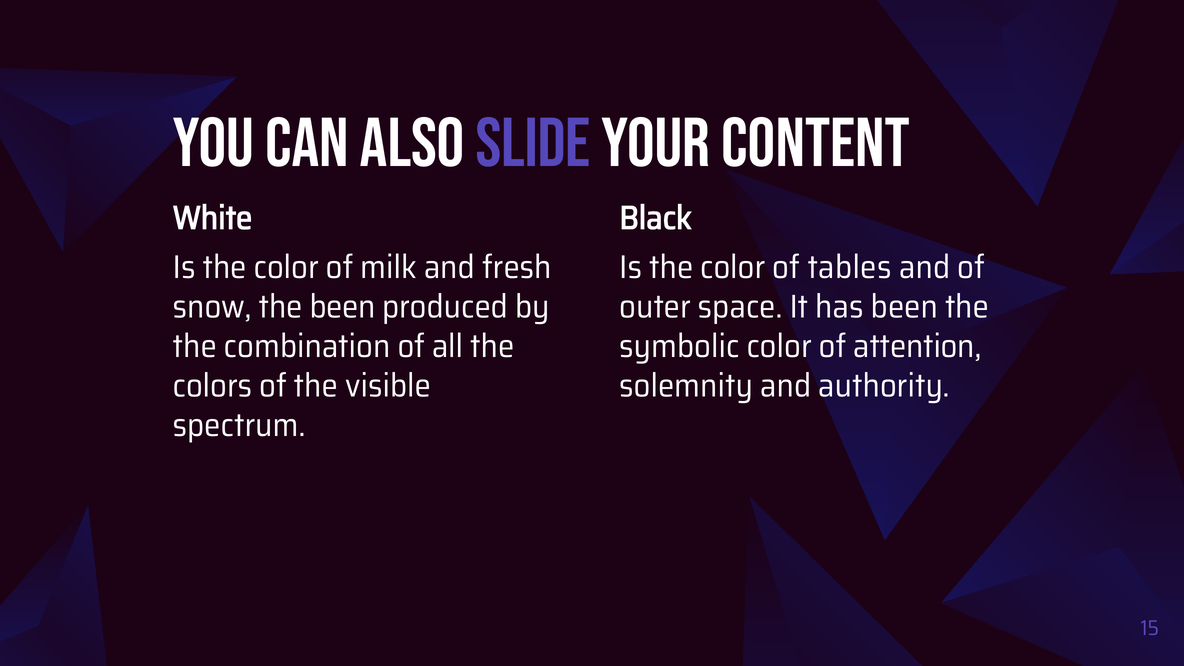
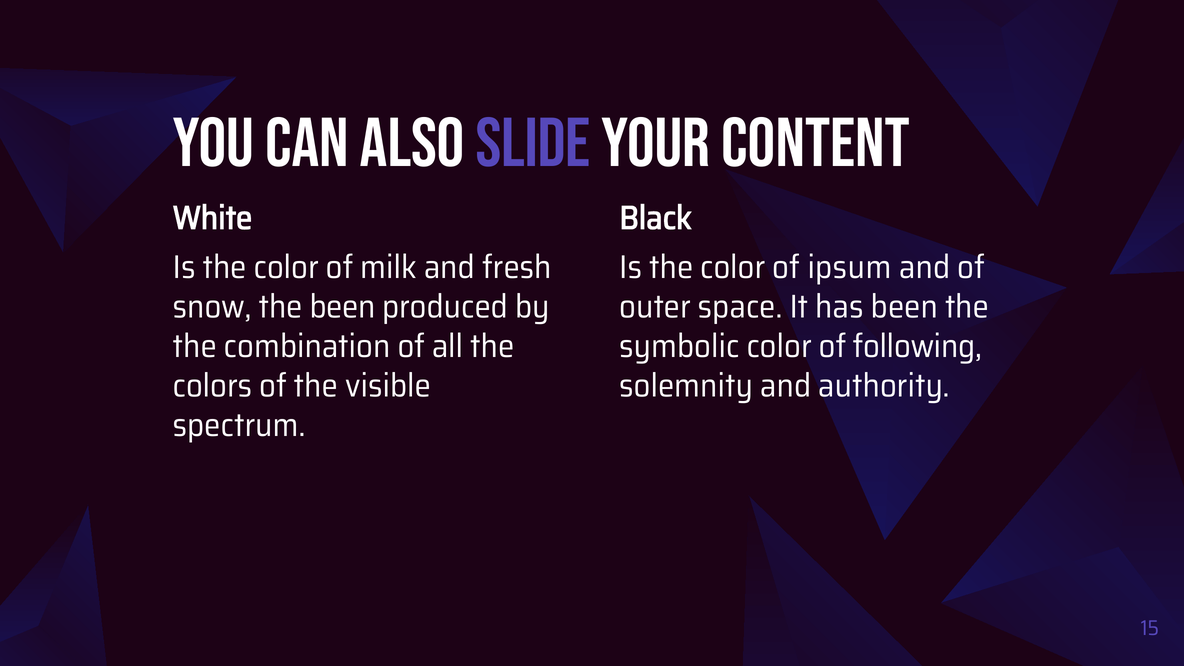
tables: tables -> ipsum
attention: attention -> following
